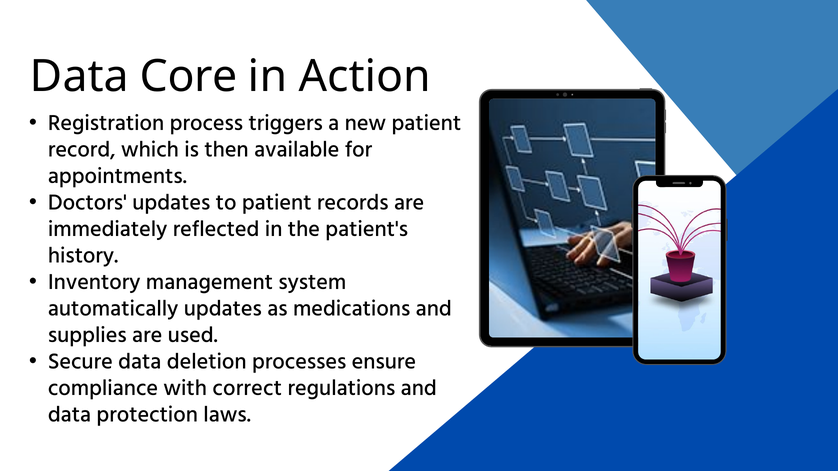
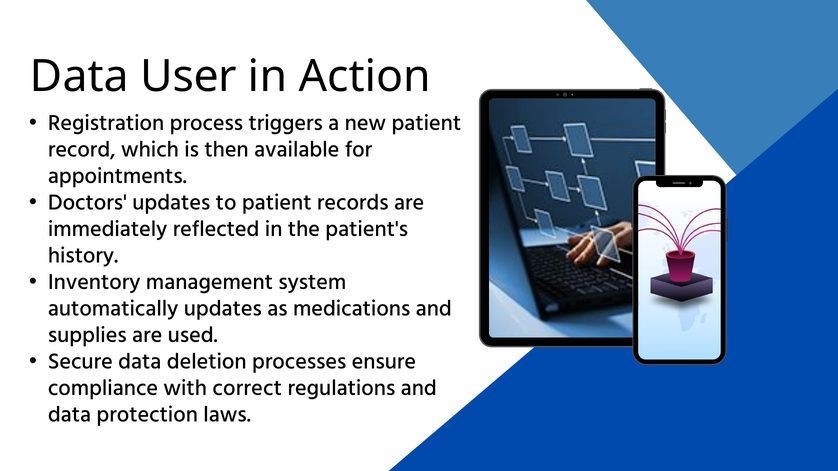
Core: Core -> User
